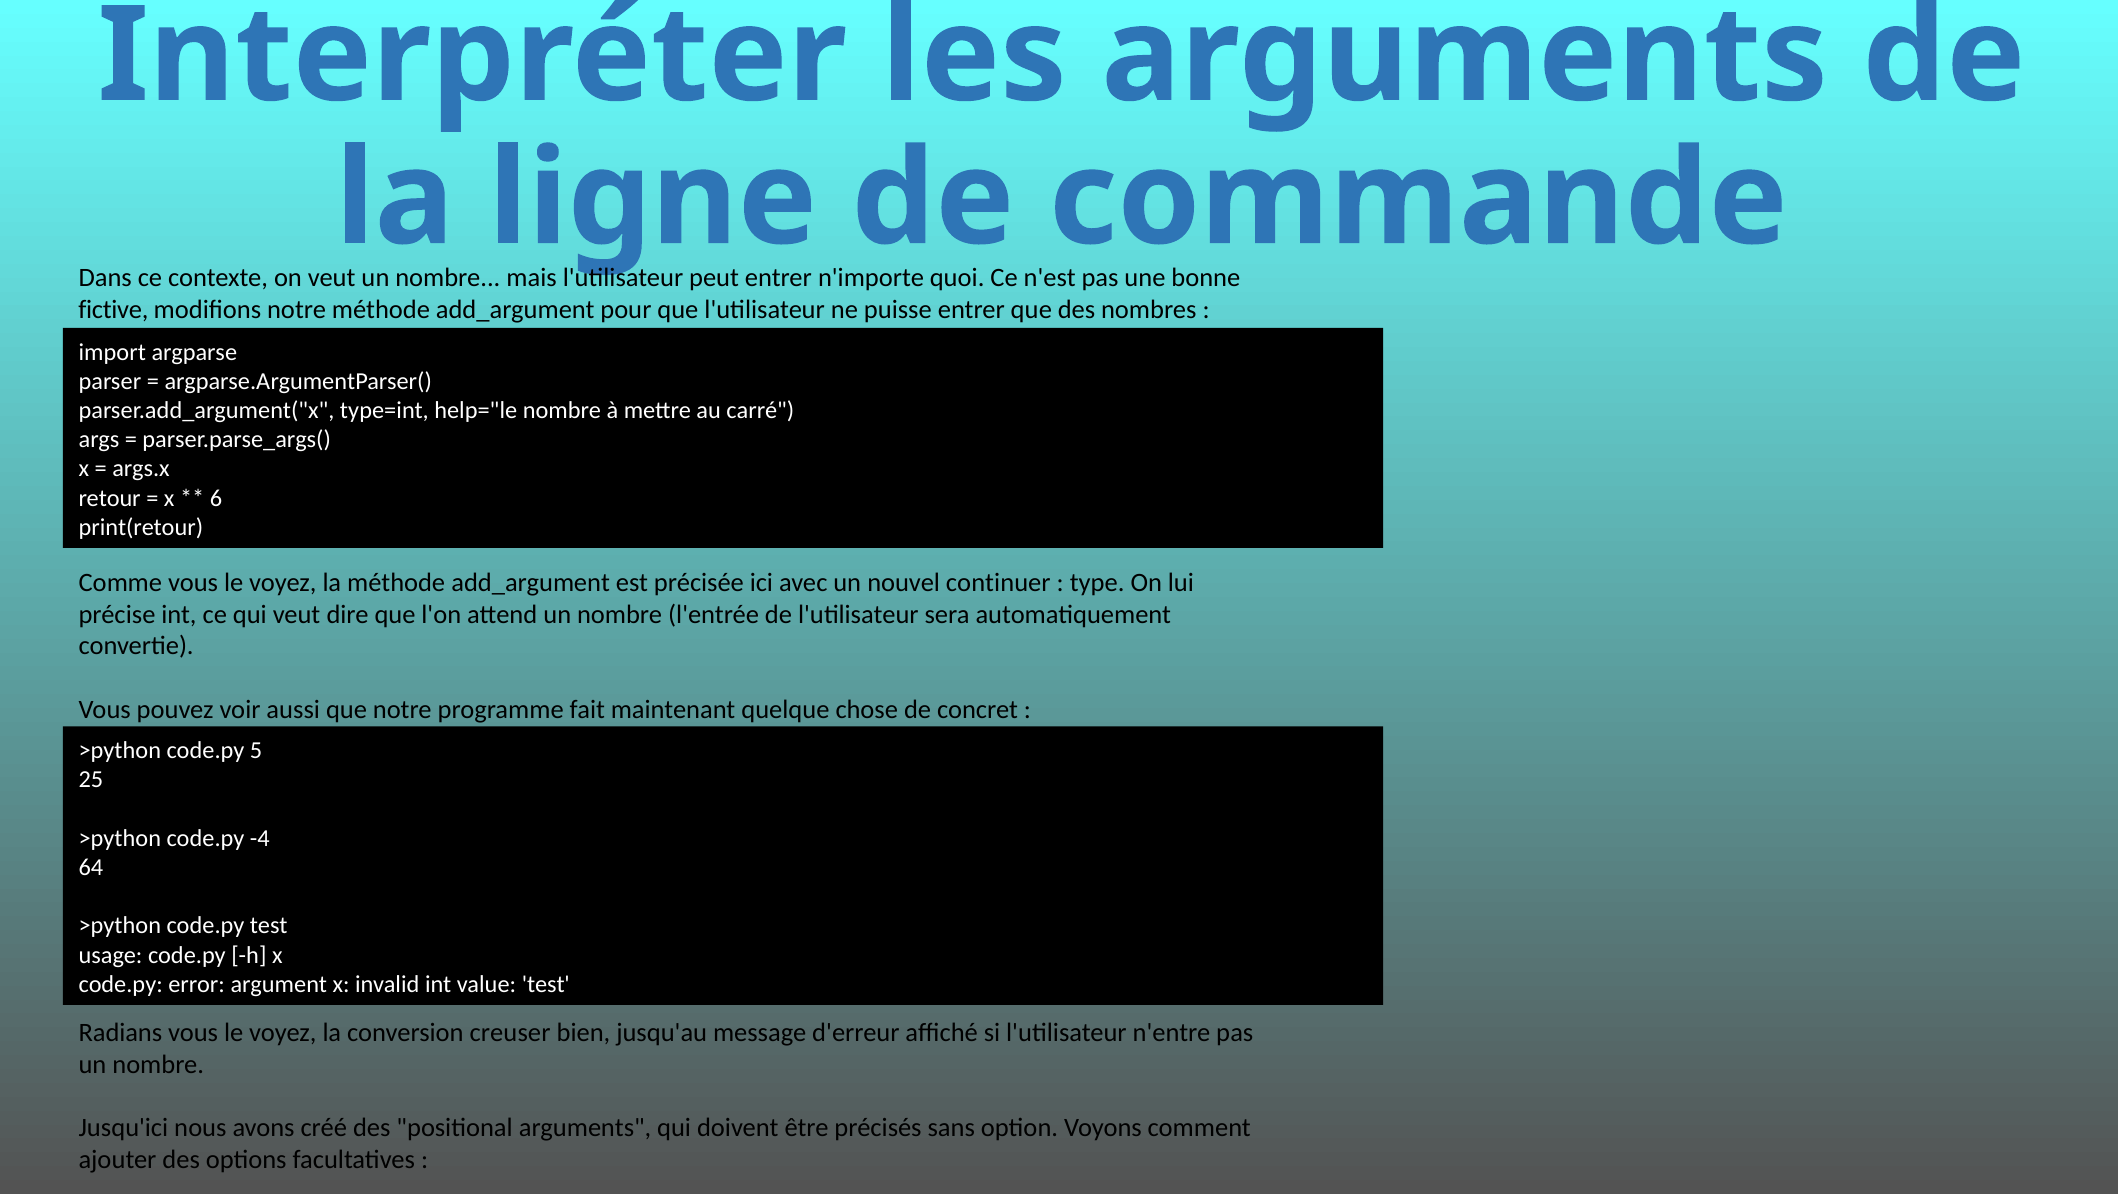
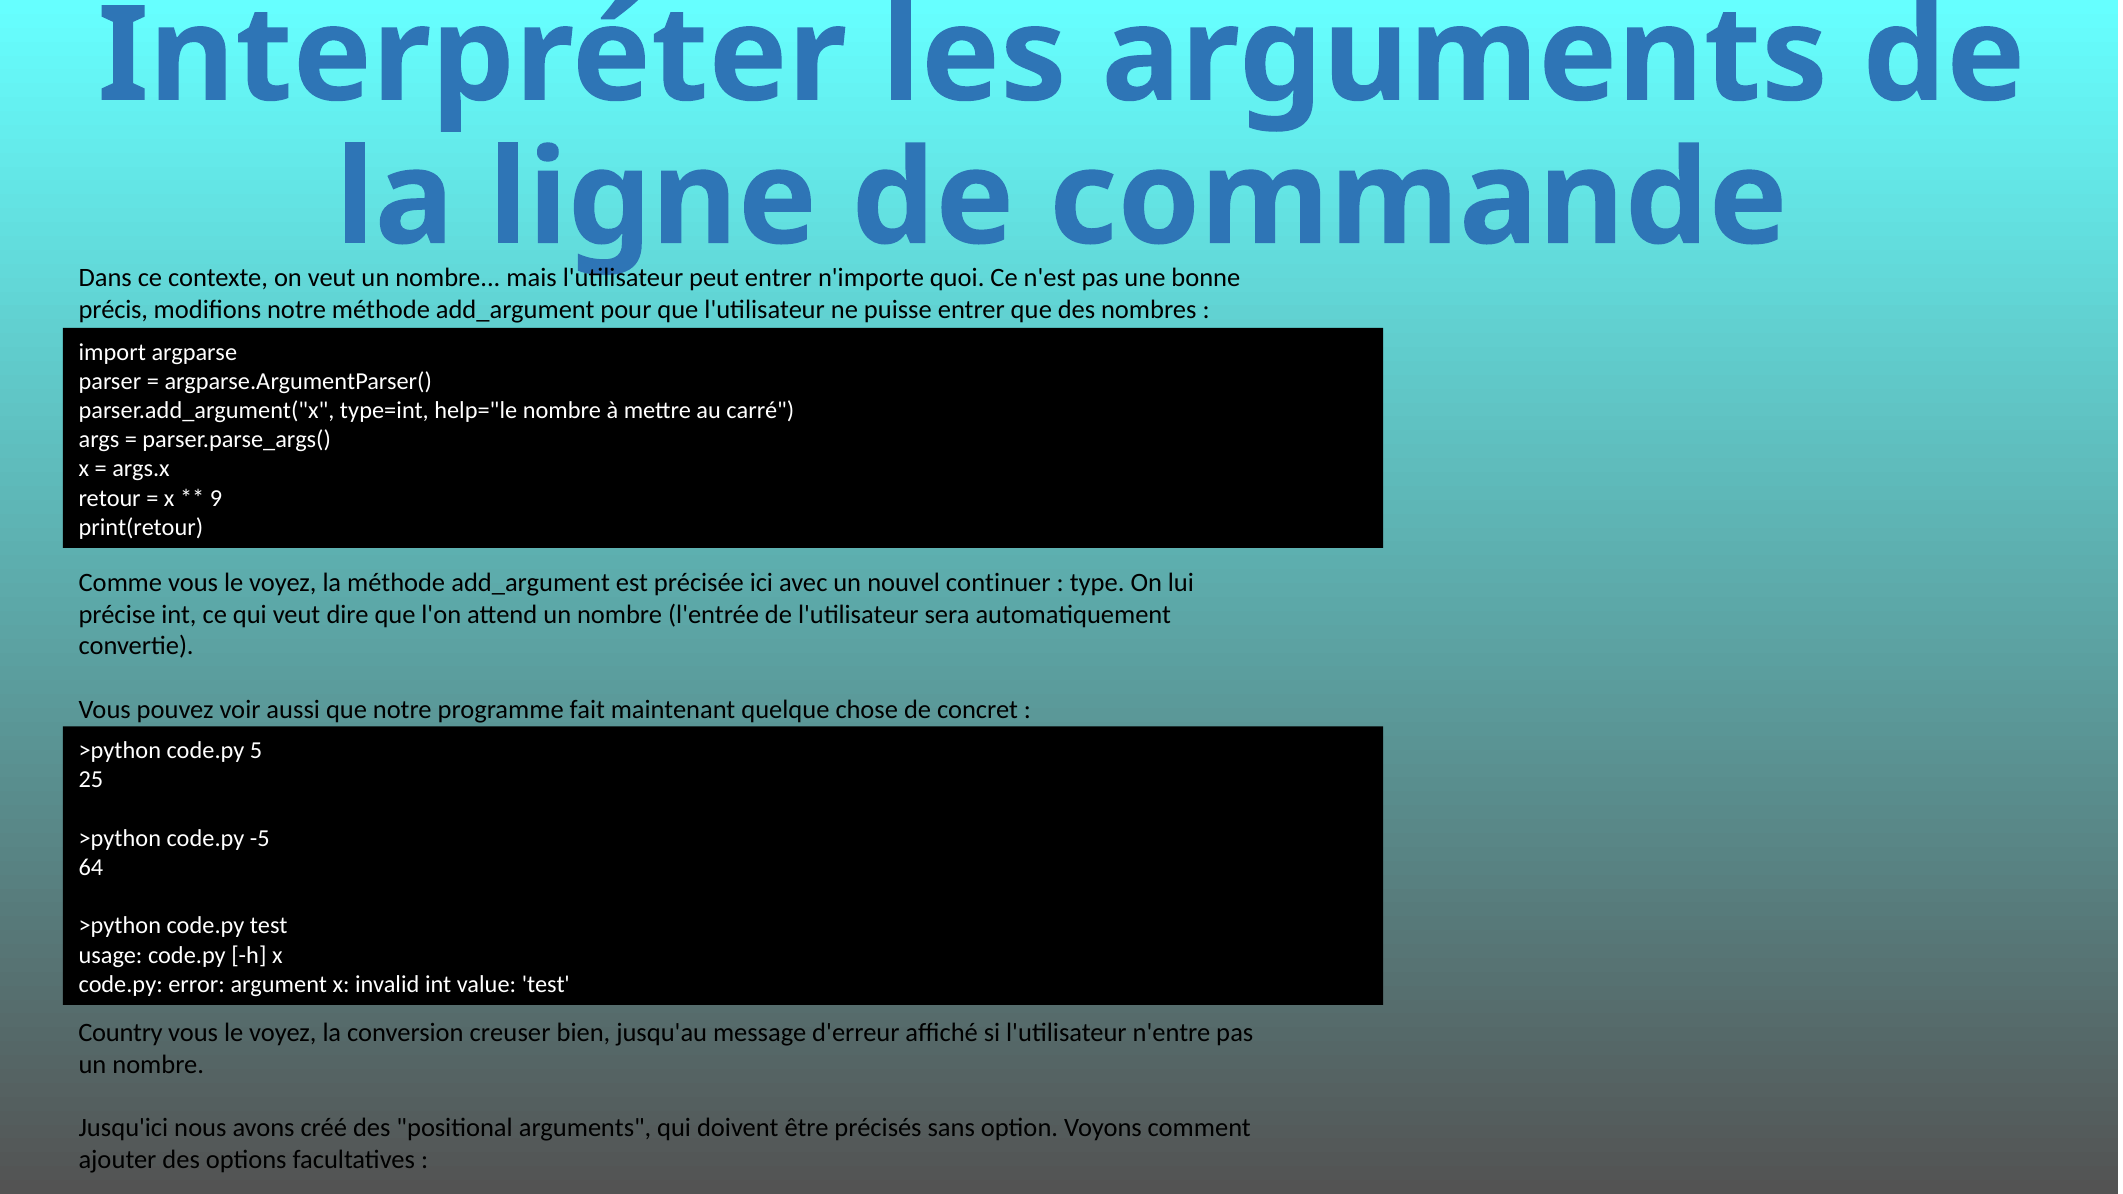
fictive: fictive -> précis
6: 6 -> 9
-4: -4 -> -5
Radians: Radians -> Country
